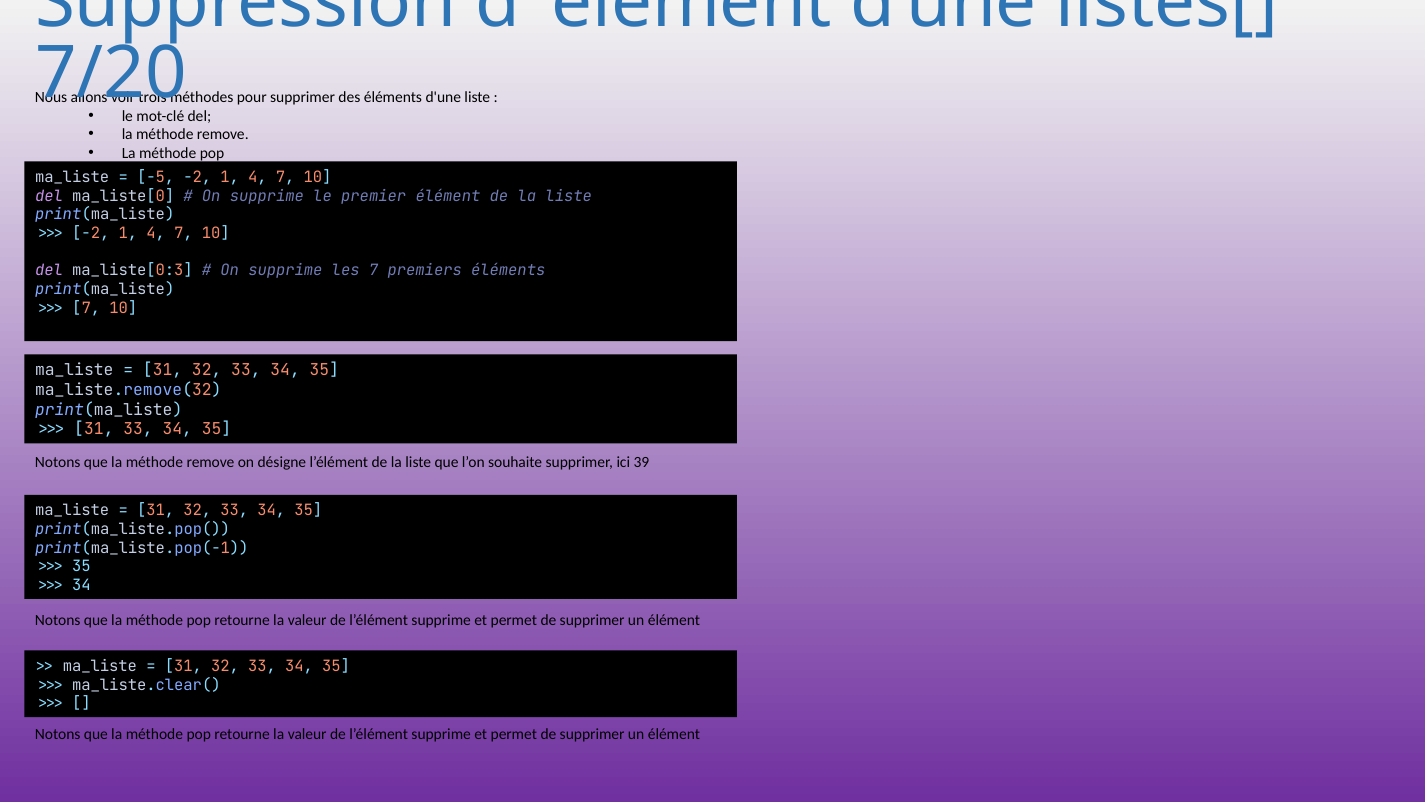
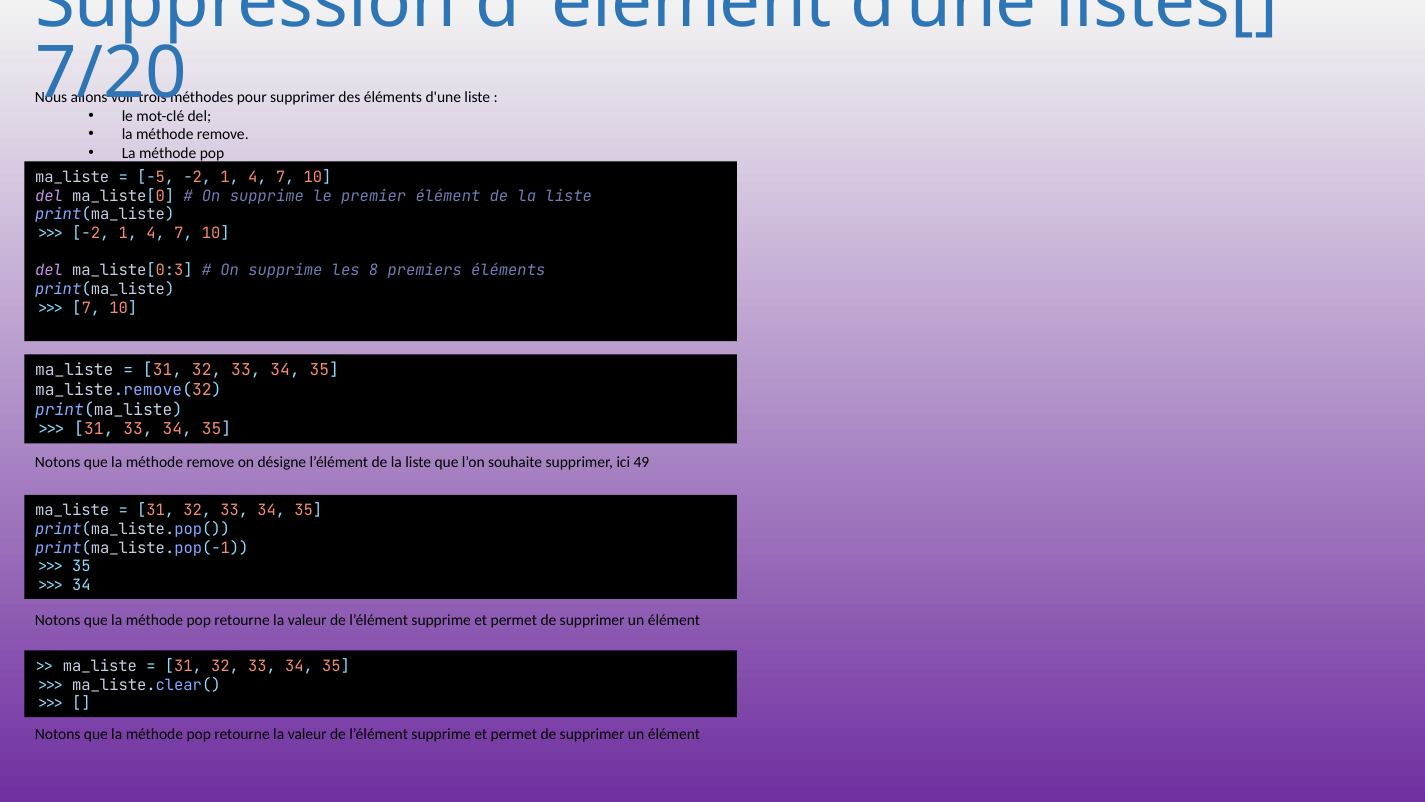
les 7: 7 -> 8
39: 39 -> 49
